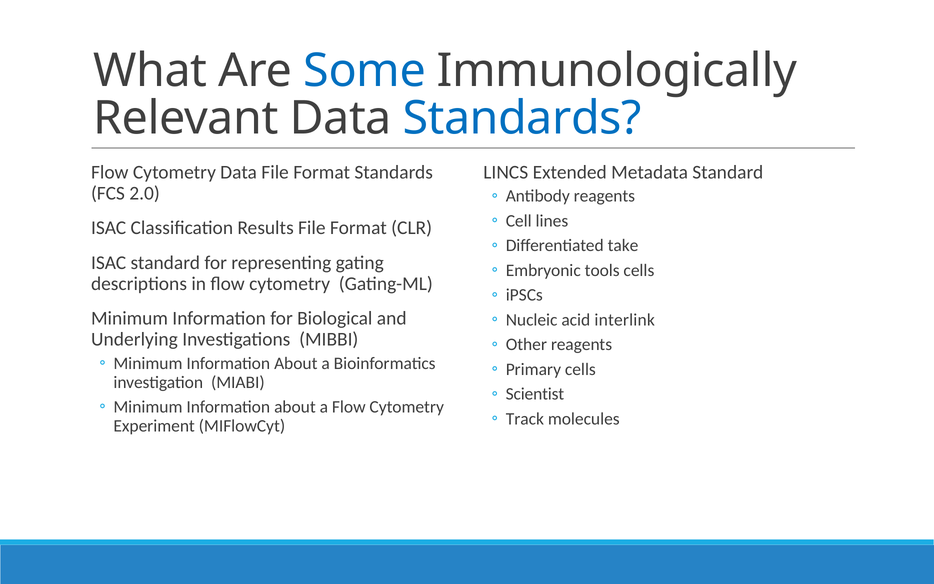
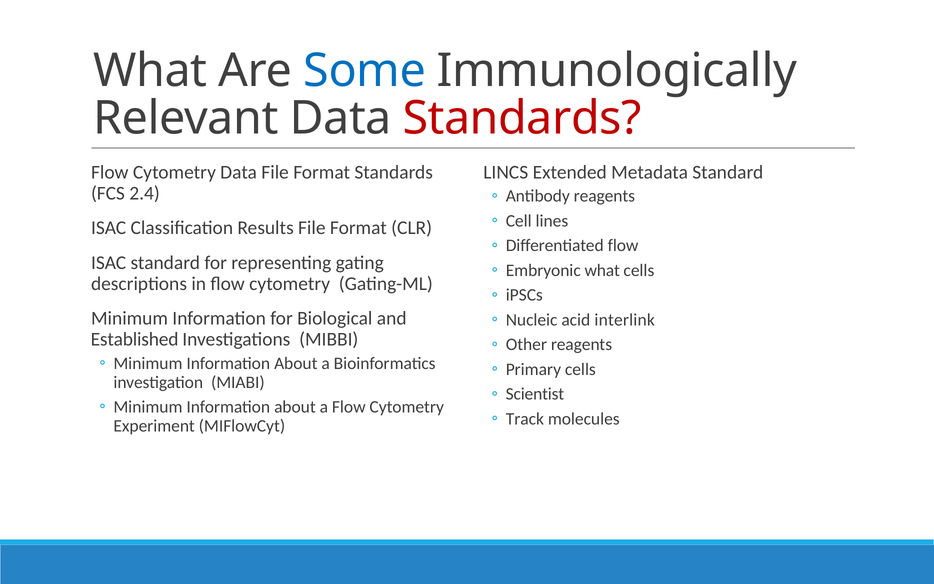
Standards at (522, 118) colour: blue -> red
2.0: 2.0 -> 2.4
Differentiated take: take -> flow
Embryonic tools: tools -> what
Underlying: Underlying -> Established
